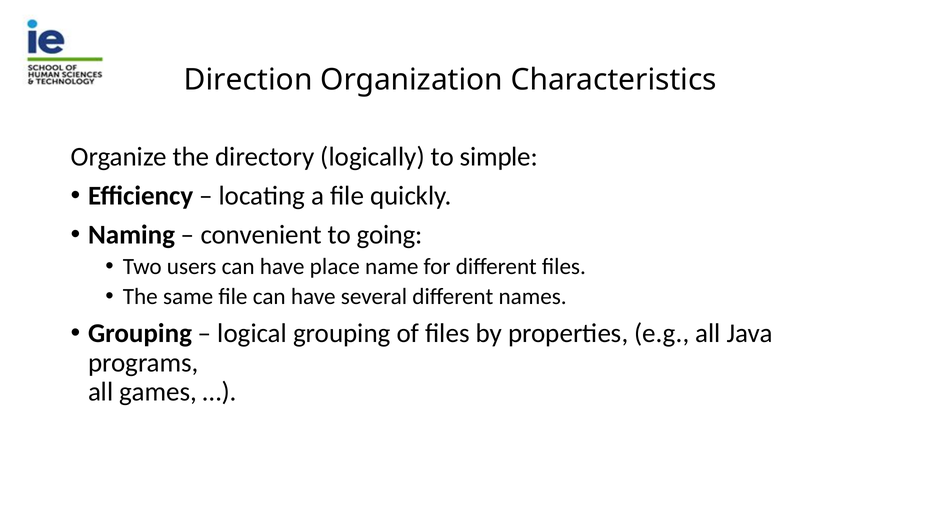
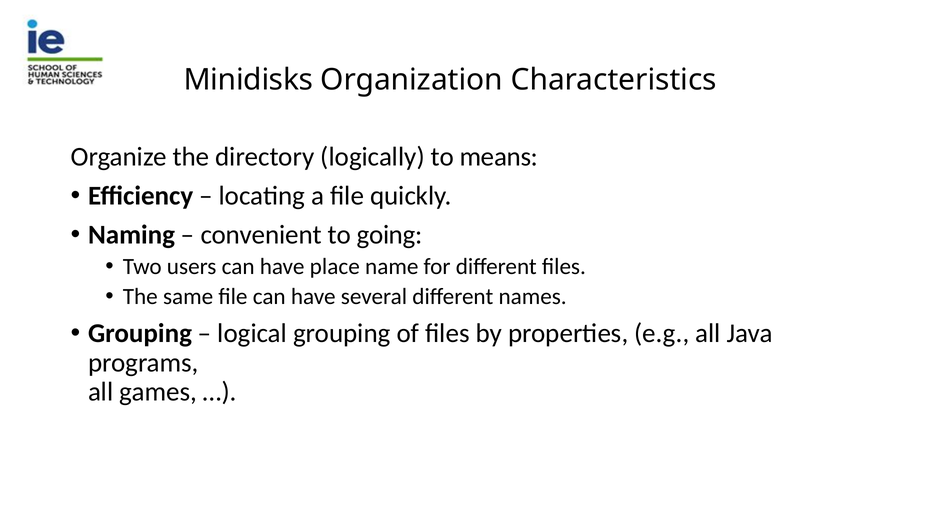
Direction: Direction -> Minidisks
simple: simple -> means
